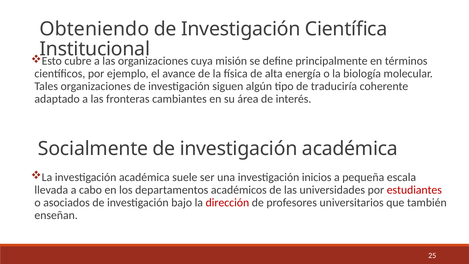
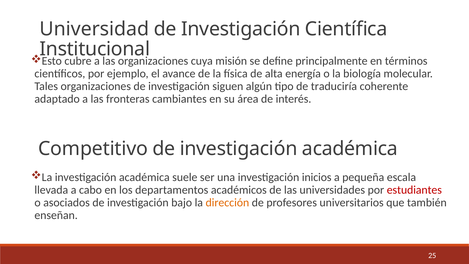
Obteniendo: Obteniendo -> Universidad
Socialmente: Socialmente -> Competitivo
dirección colour: red -> orange
